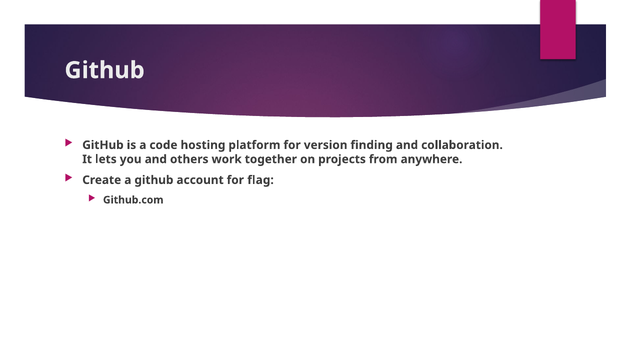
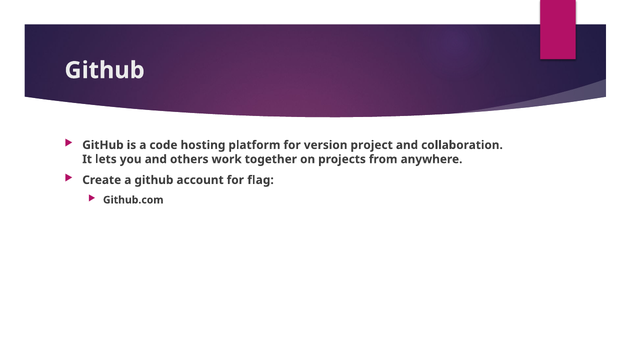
finding: finding -> project
